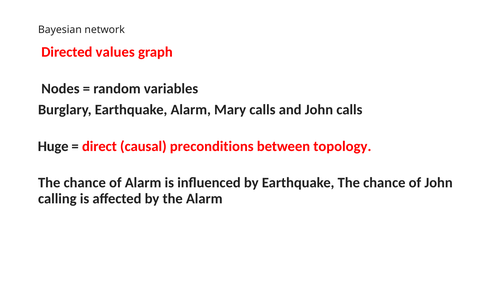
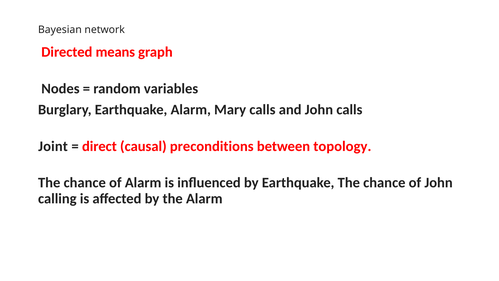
values: values -> means
Huge: Huge -> Joint
